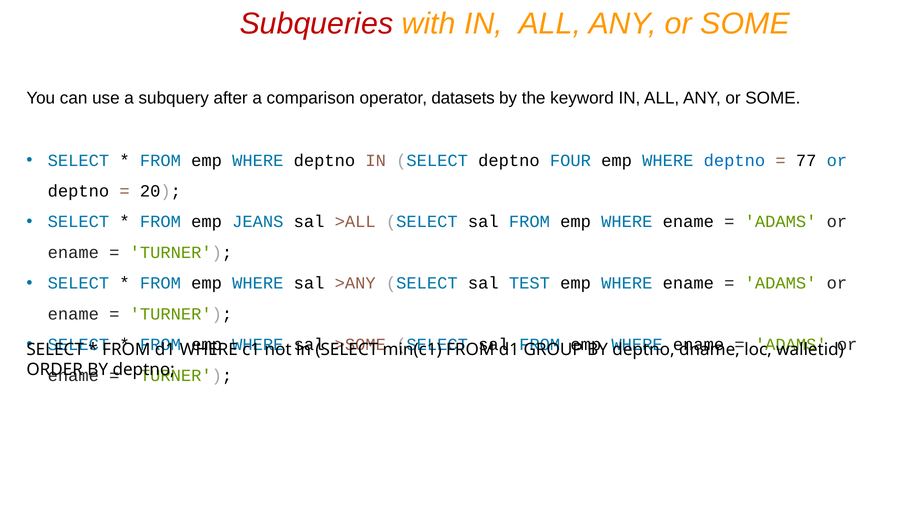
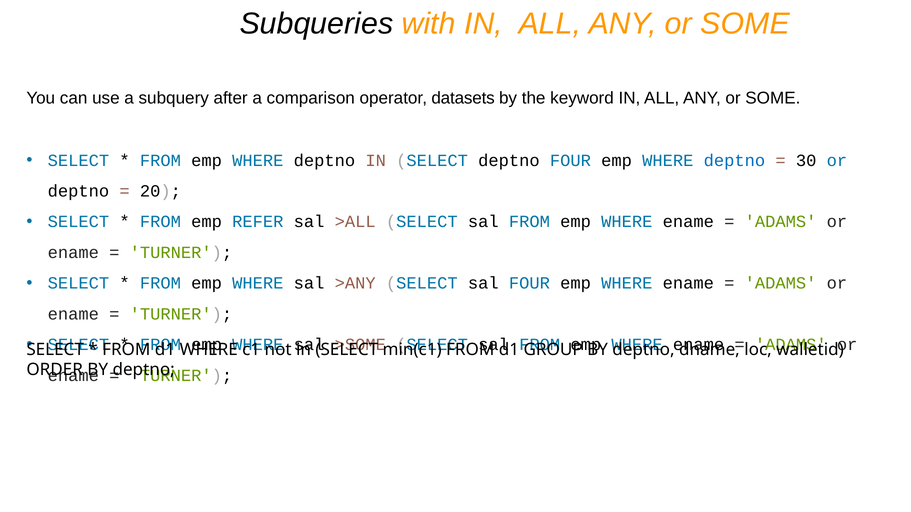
Subqueries colour: red -> black
77: 77 -> 30
JEANS: JEANS -> REFER
sal TEST: TEST -> FOUR
